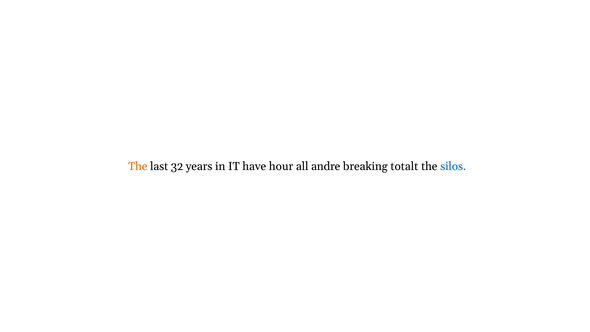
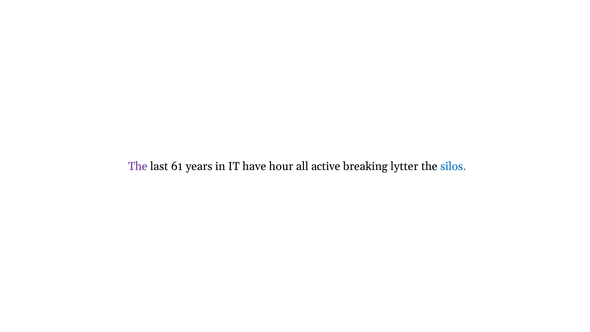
The at (138, 166) colour: orange -> purple
32: 32 -> 61
andre: andre -> active
totalt: totalt -> lytter
